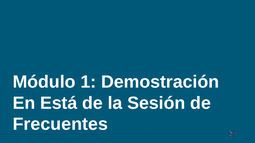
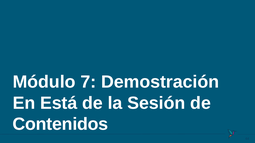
1: 1 -> 7
Frecuentes: Frecuentes -> Contenidos
